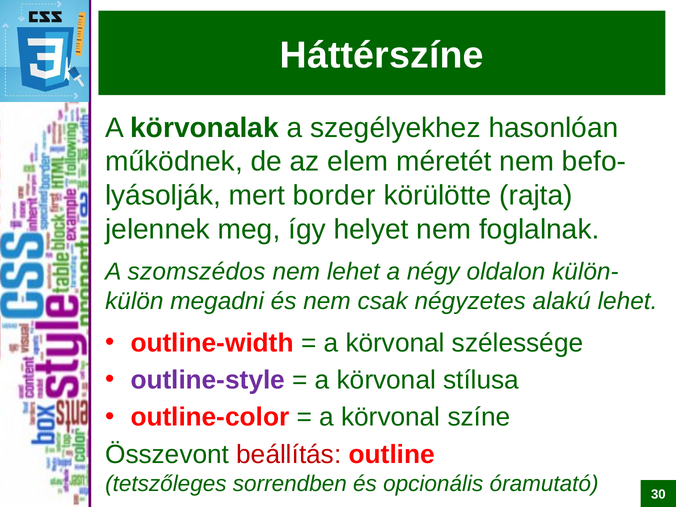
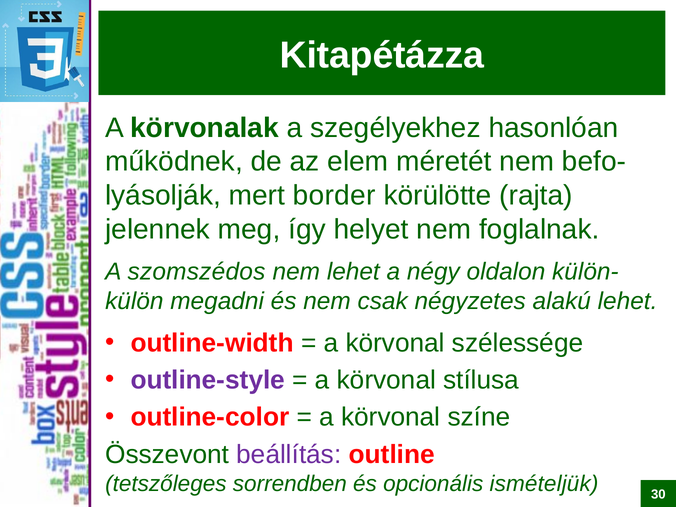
Háttérszíne: Háttérszíne -> Kitapétázza
beállítás colour: red -> purple
óramutató: óramutató -> ismételjük
